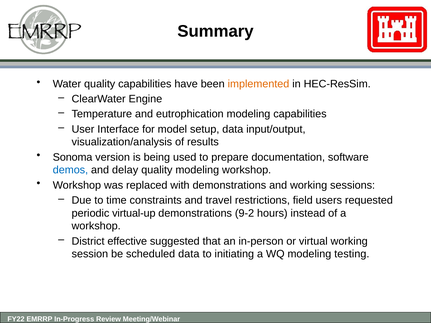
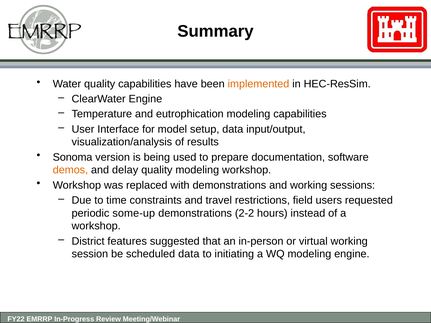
demos colour: blue -> orange
virtual-up: virtual-up -> some-up
9-2: 9-2 -> 2-2
effective: effective -> features
modeling testing: testing -> engine
